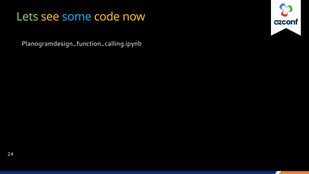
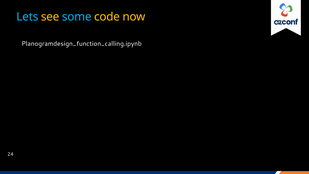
Lets colour: light green -> light blue
